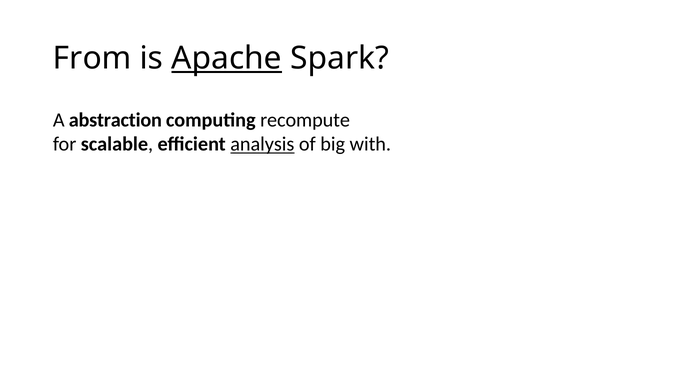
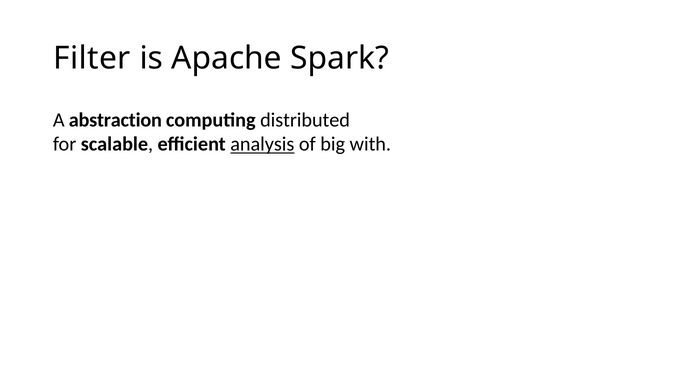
From: From -> Filter
Apache underline: present -> none
recompute: recompute -> distributed
